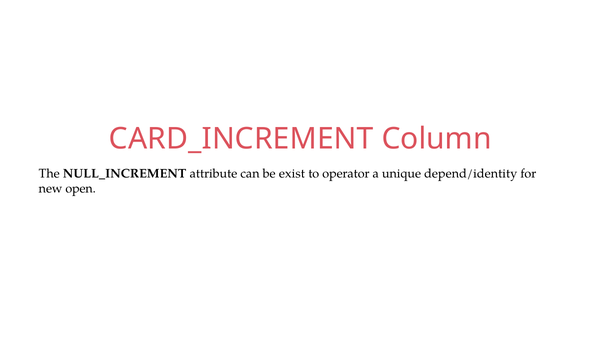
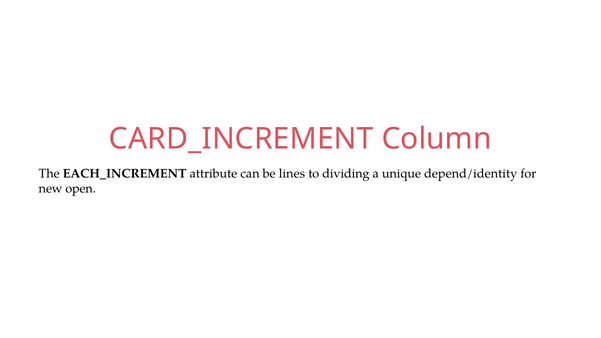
NULL_INCREMENT: NULL_INCREMENT -> EACH_INCREMENT
exist: exist -> lines
operator: operator -> dividing
